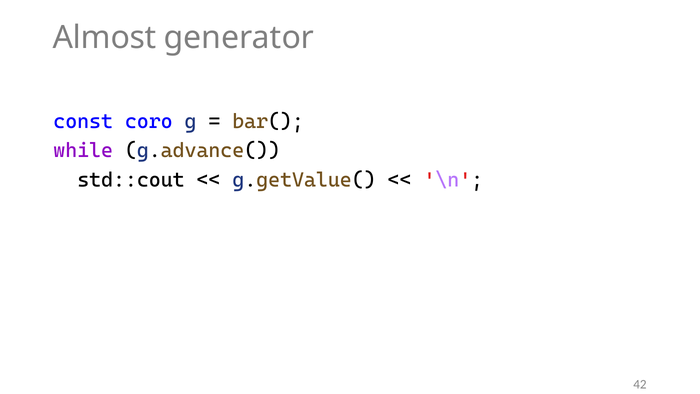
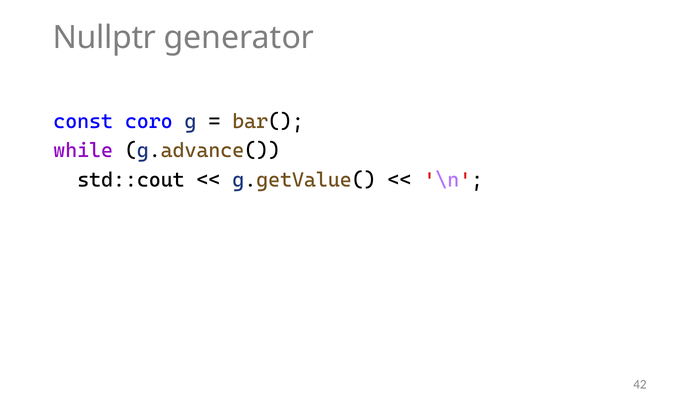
Almost: Almost -> Nullptr
